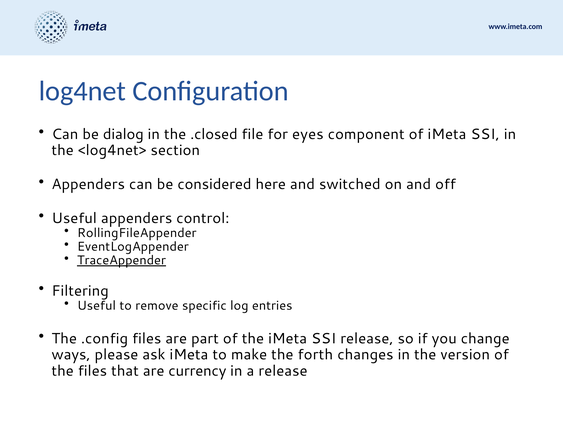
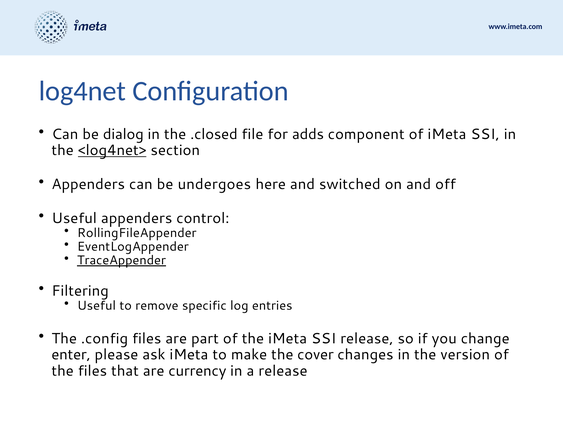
eyes: eyes -> adds
<log4net> underline: none -> present
considered: considered -> undergoes
ways: ways -> enter
forth: forth -> cover
